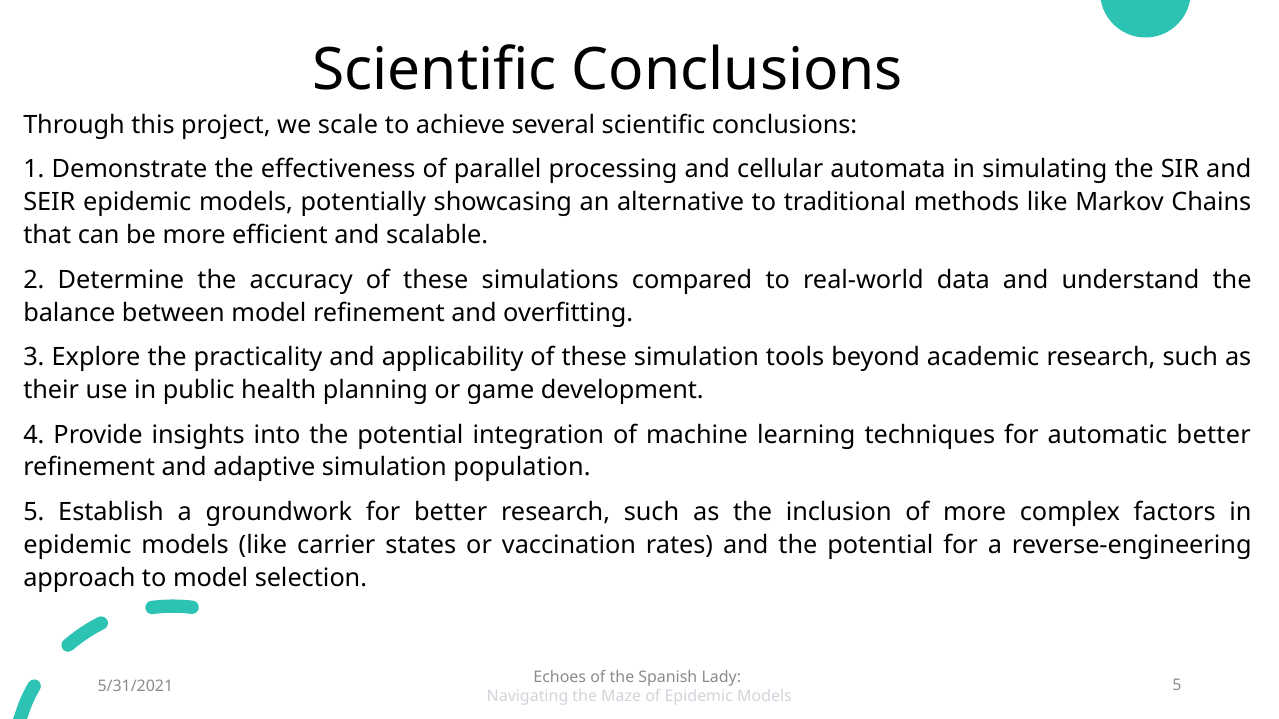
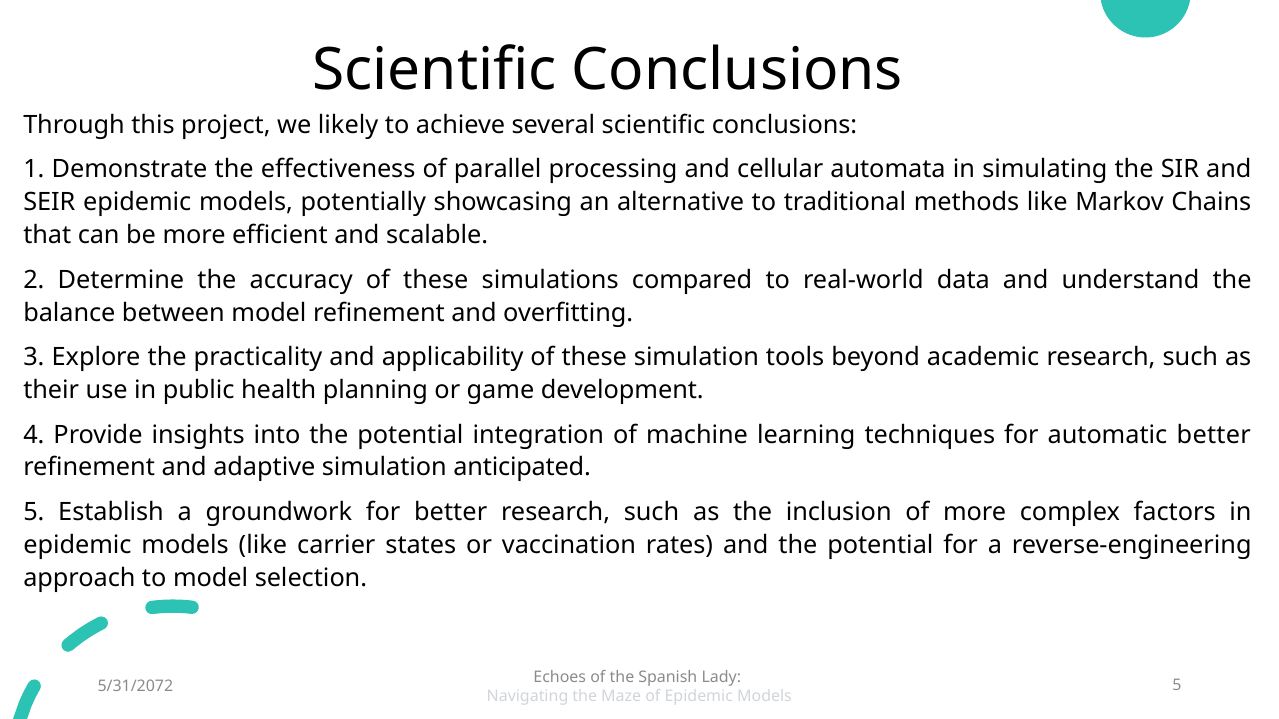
scale: scale -> likely
population: population -> anticipated
5/31/2021: 5/31/2021 -> 5/31/2072
